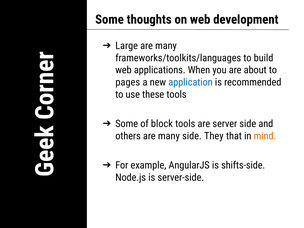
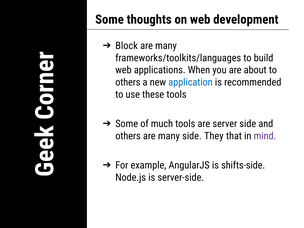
Large: Large -> Block
pages at (128, 82): pages -> others
block: block -> much
mind colour: orange -> purple
